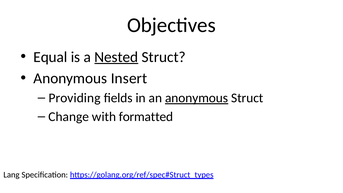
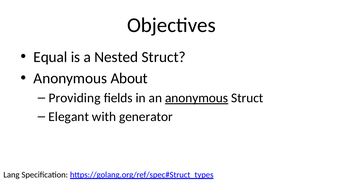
Nested underline: present -> none
Insert: Insert -> About
Change: Change -> Elegant
formatted: formatted -> generator
